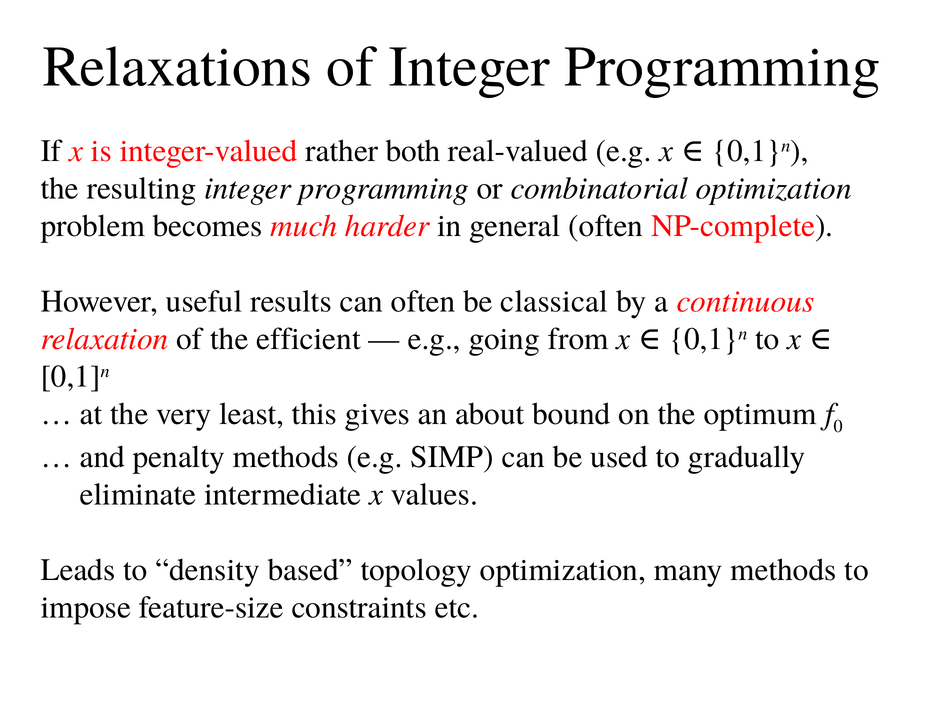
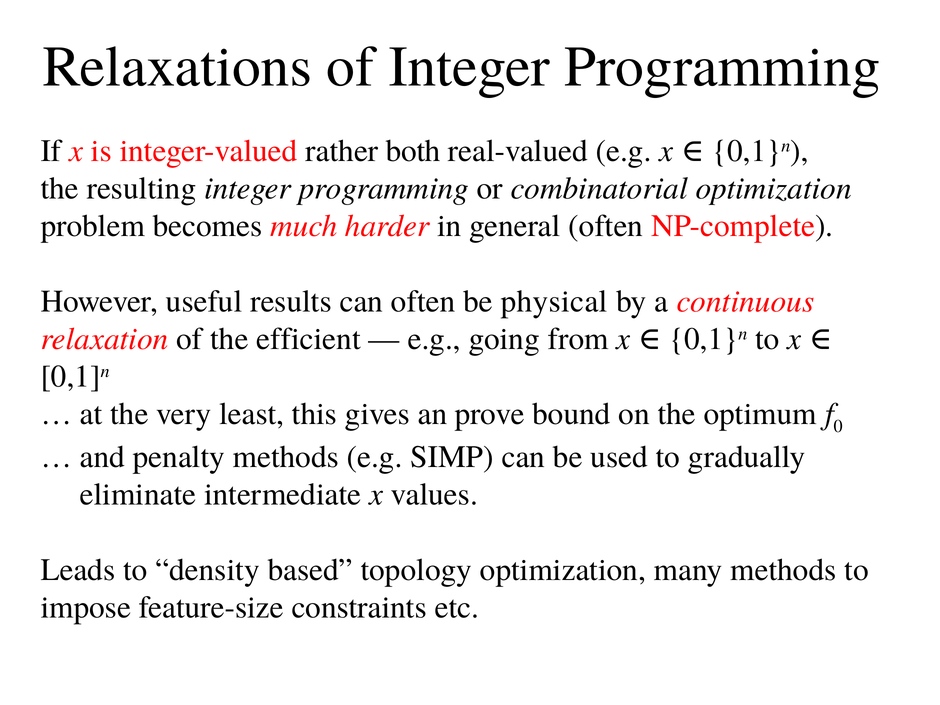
classical: classical -> physical
about: about -> prove
